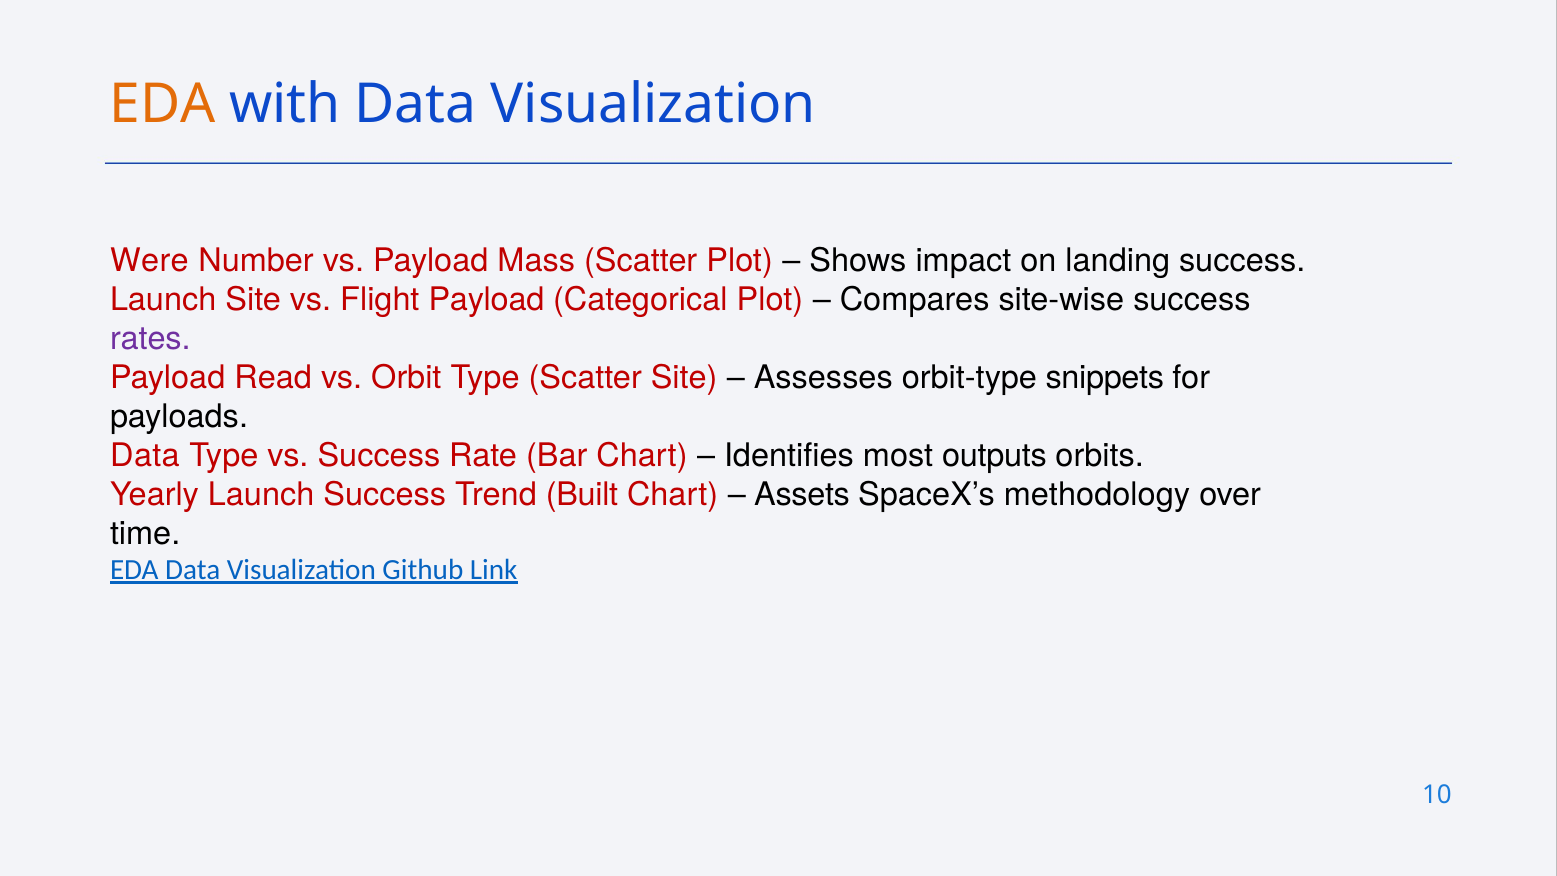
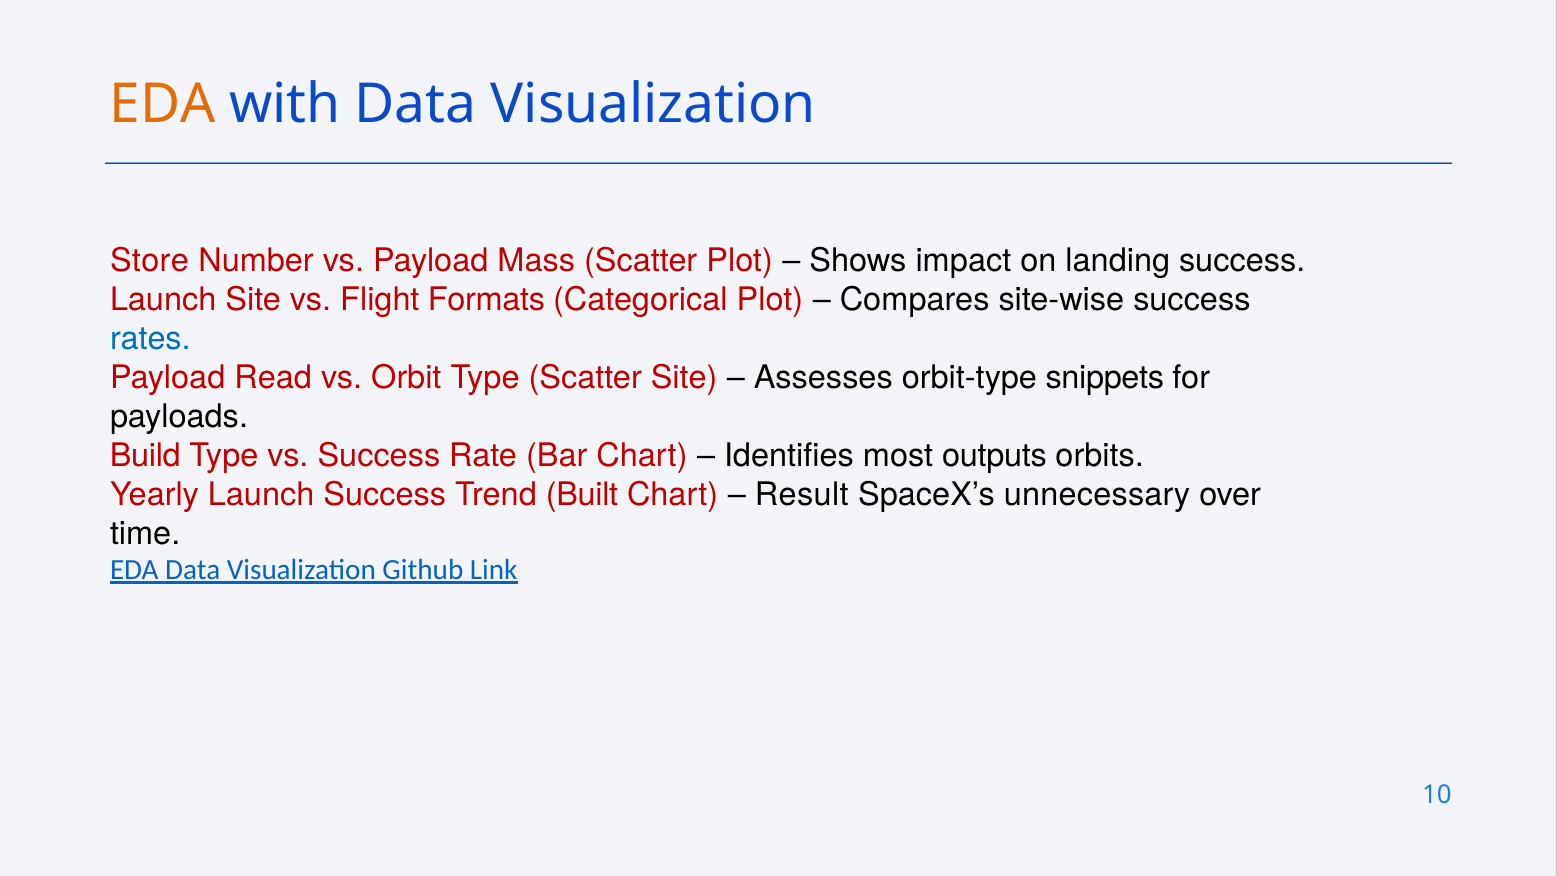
Were: Were -> Store
Flight Payload: Payload -> Formats
rates colour: purple -> blue
Data at (145, 455): Data -> Build
Assets: Assets -> Result
methodology: methodology -> unnecessary
